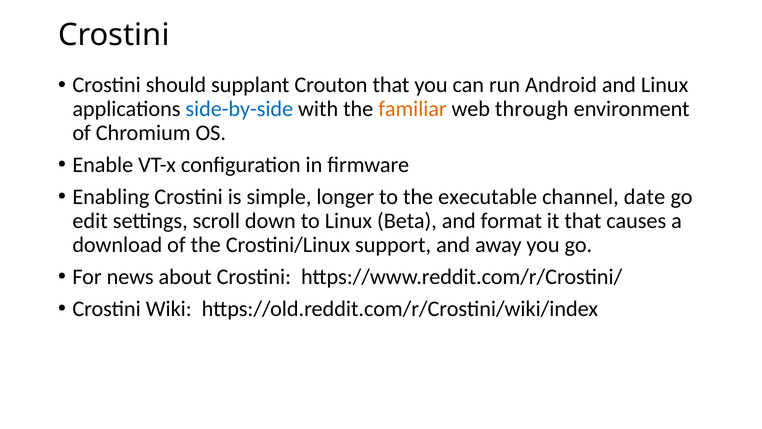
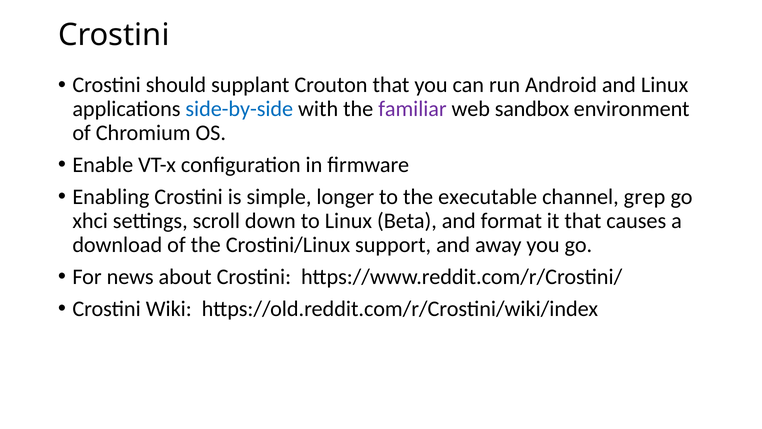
familiar colour: orange -> purple
through: through -> sandbox
date: date -> grep
edit: edit -> xhci
